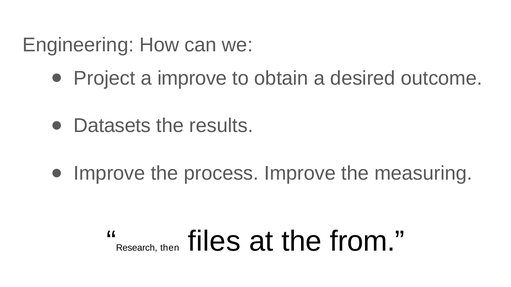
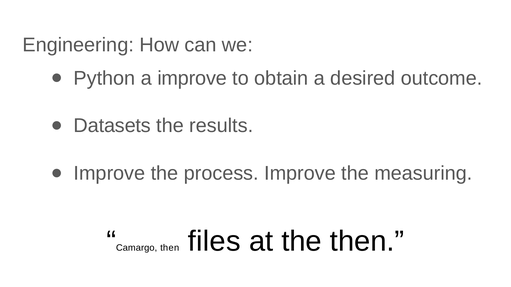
Project: Project -> Python
Research: Research -> Camargo
the from: from -> then
